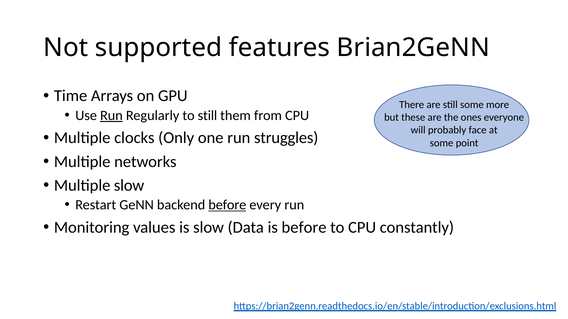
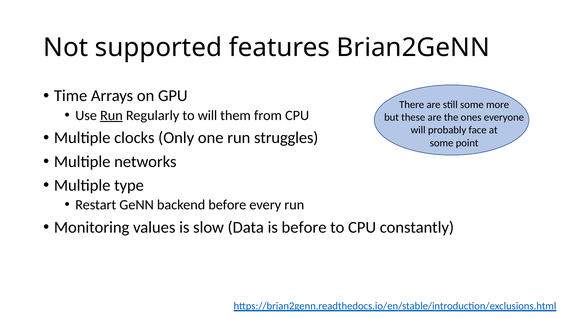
to still: still -> will
Multiple slow: slow -> type
before at (227, 205) underline: present -> none
